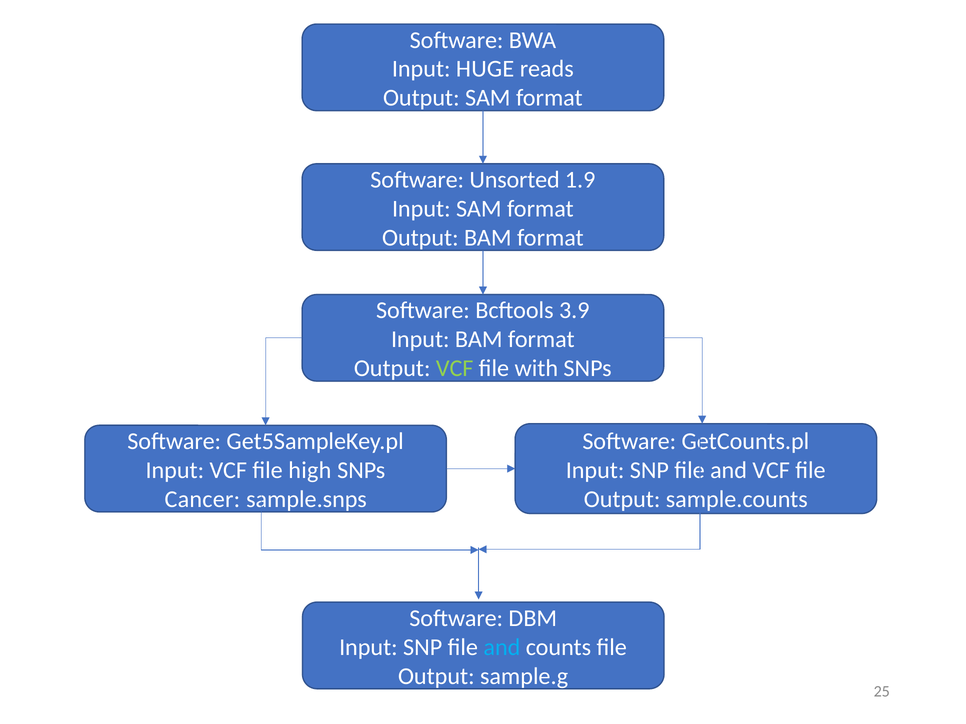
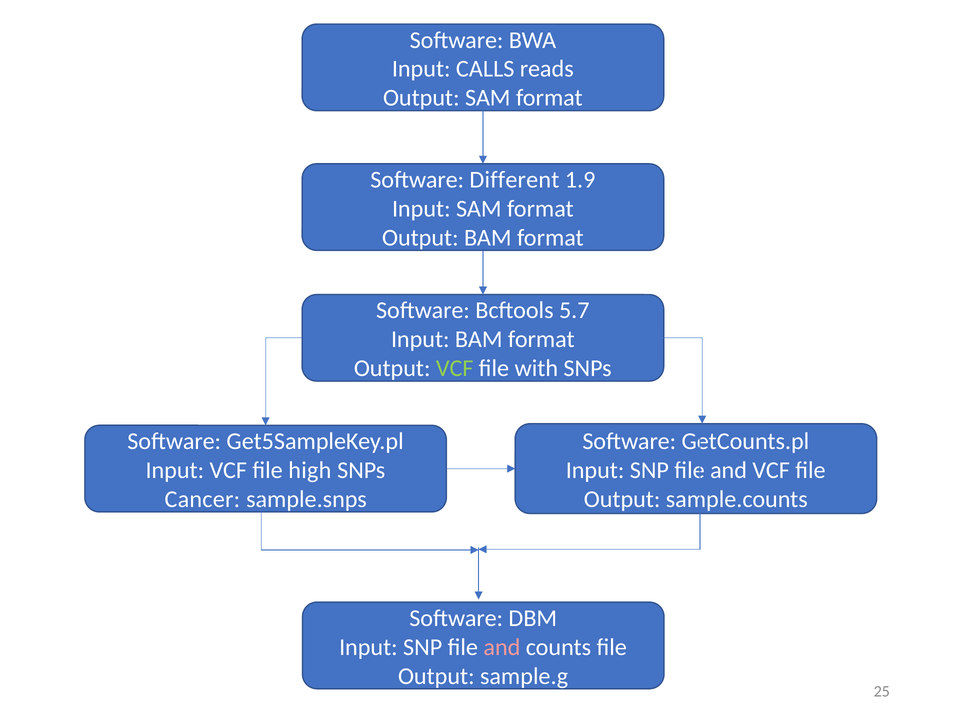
HUGE: HUGE -> CALLS
Unsorted: Unsorted -> Different
3.9: 3.9 -> 5.7
and at (502, 648) colour: light blue -> pink
